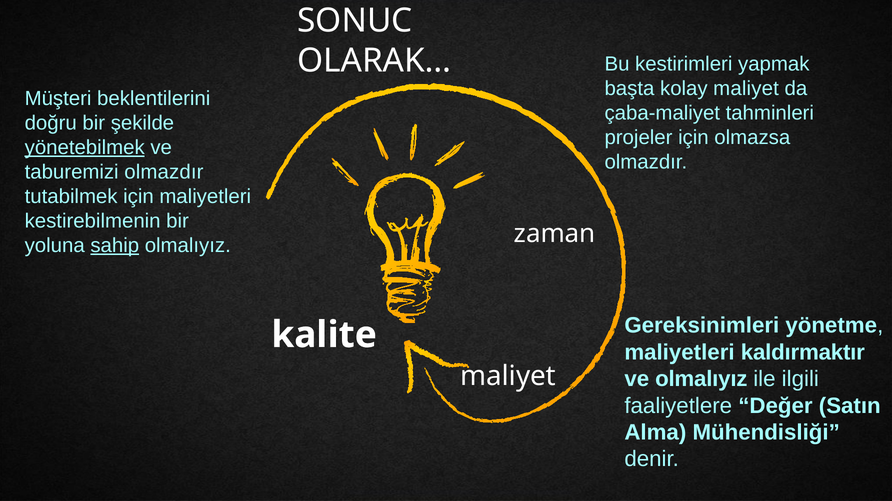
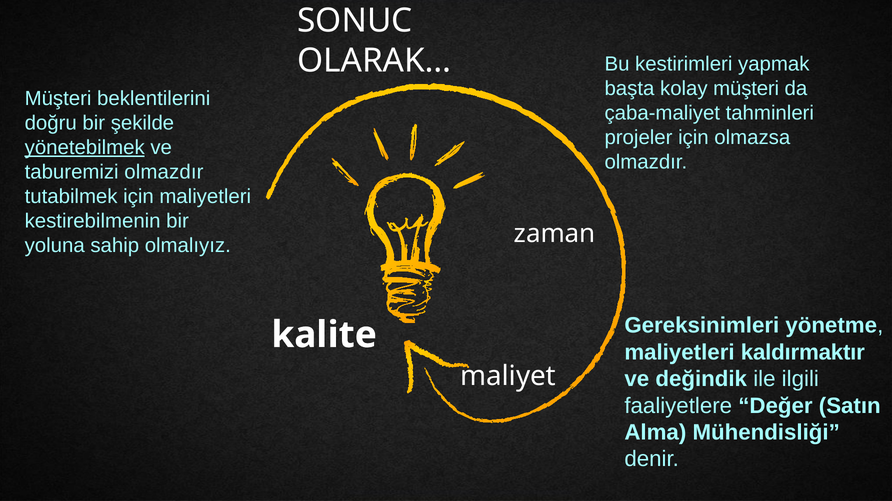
kolay maliyet: maliyet -> müşteri
sahip underline: present -> none
ve olmalıyız: olmalıyız -> değindik
